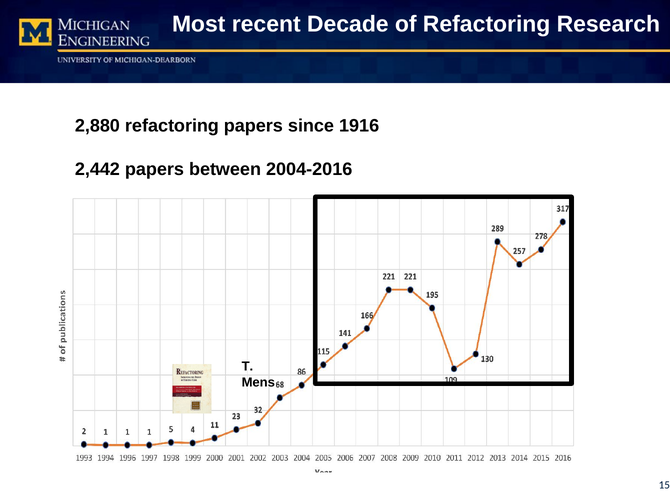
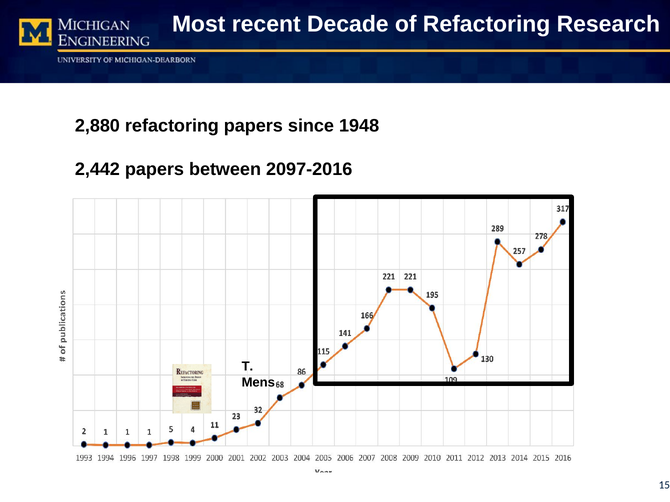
1916: 1916 -> 1948
2004-2016: 2004-2016 -> 2097-2016
